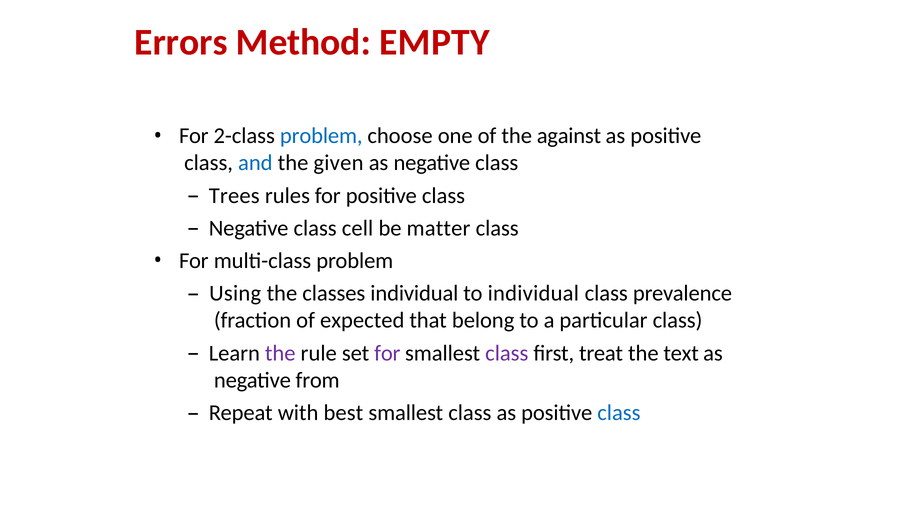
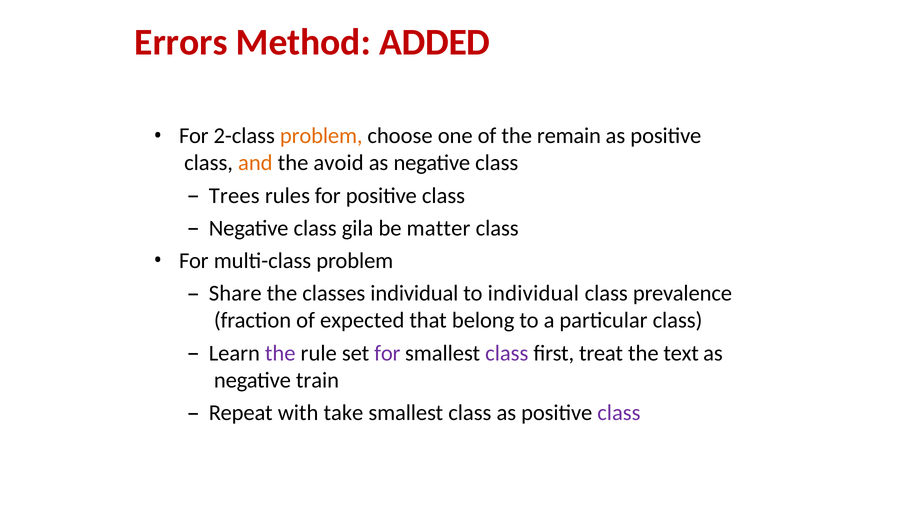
EMPTY: EMPTY -> ADDED
problem at (321, 136) colour: blue -> orange
against: against -> remain
and colour: blue -> orange
given: given -> avoid
cell: cell -> gila
Using: Using -> Share
from: from -> train
best: best -> take
class at (619, 412) colour: blue -> purple
